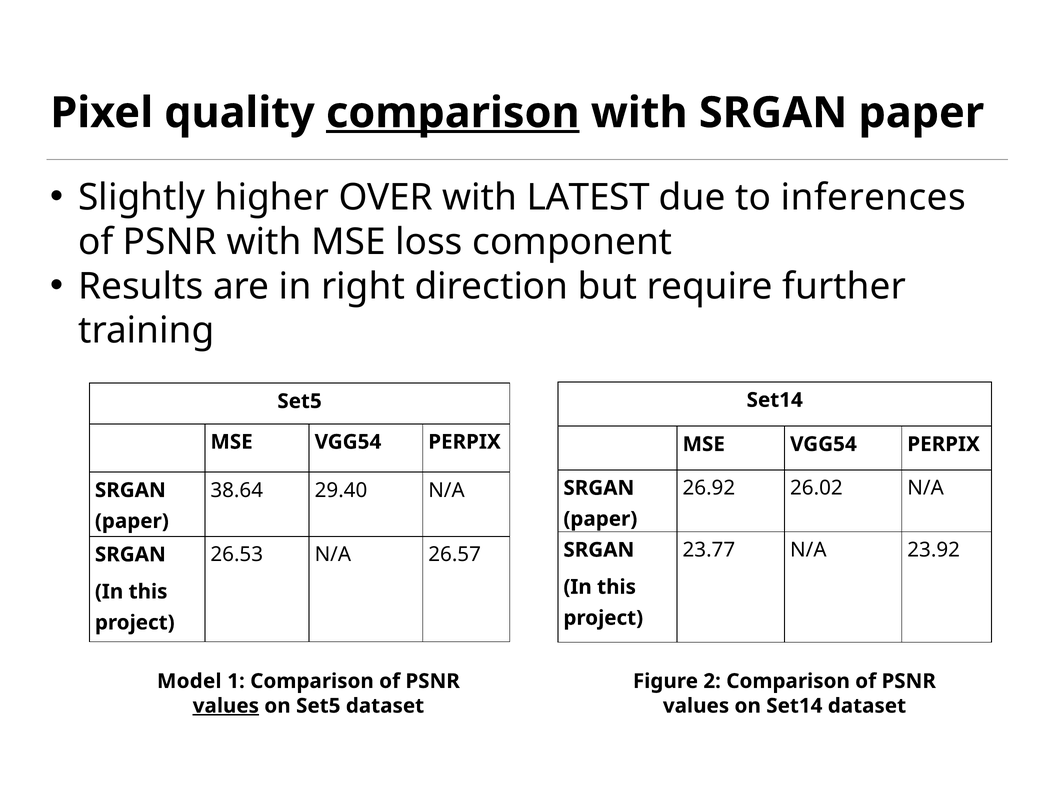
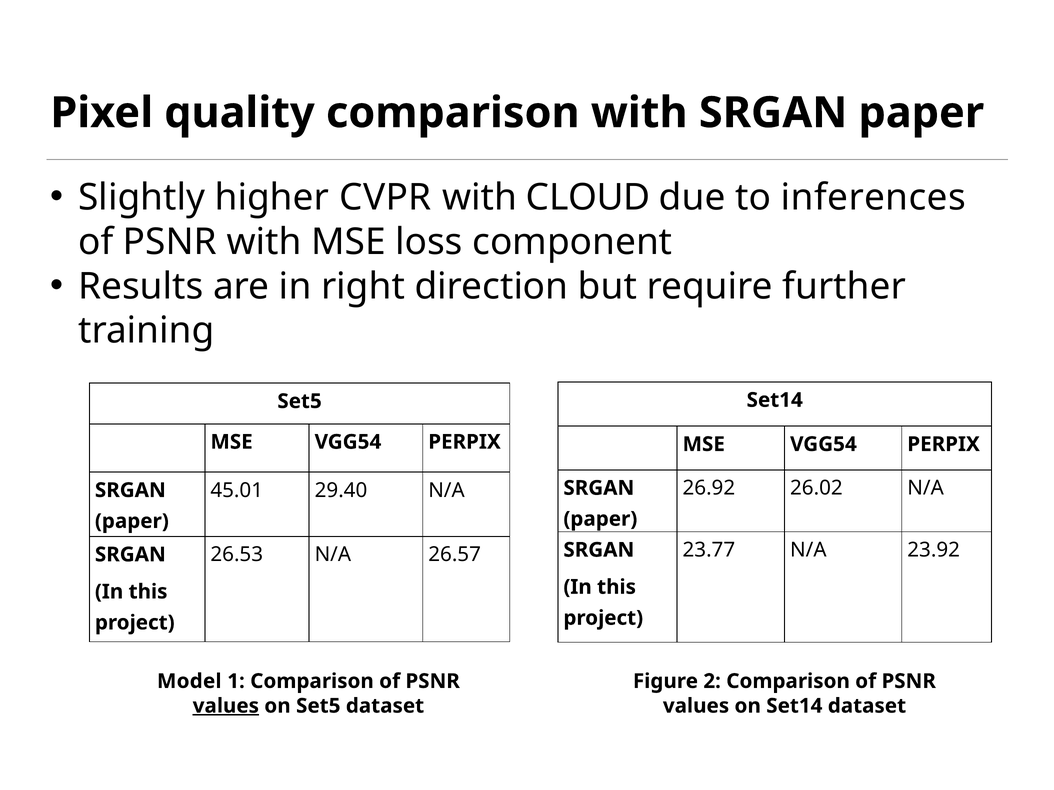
comparison at (453, 113) underline: present -> none
OVER: OVER -> CVPR
LATEST: LATEST -> CLOUD
38.64: 38.64 -> 45.01
